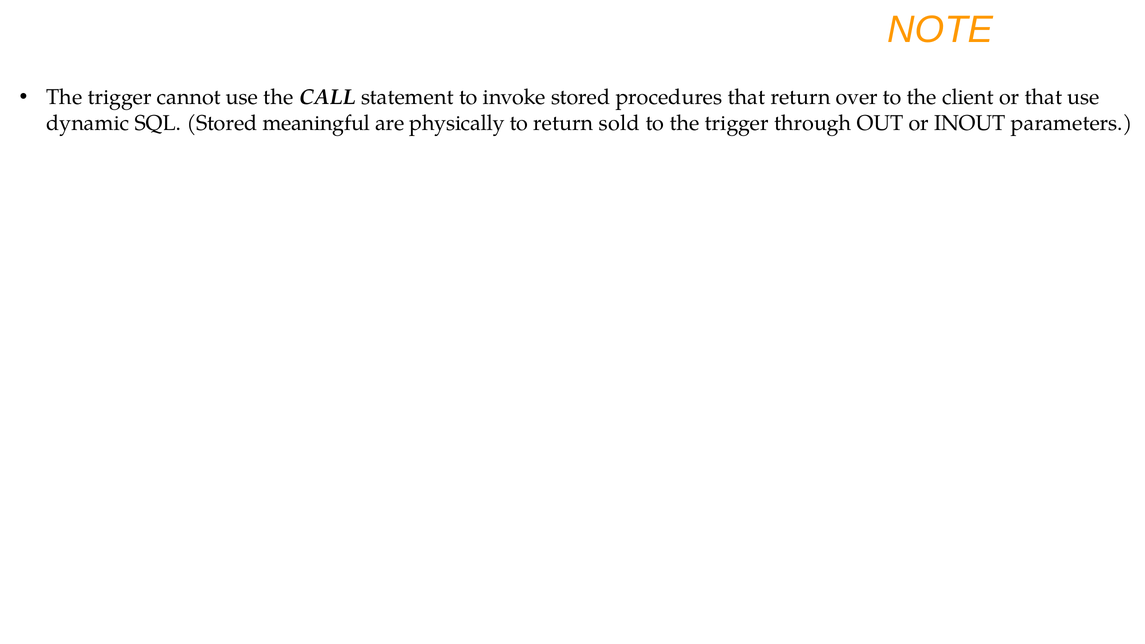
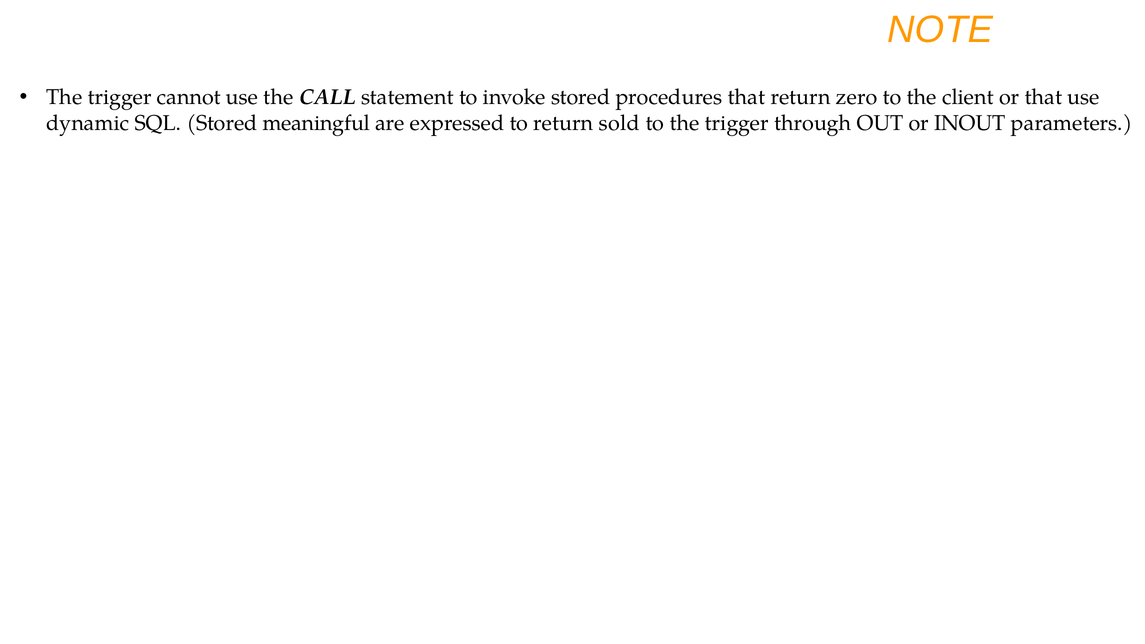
over: over -> zero
physically: physically -> expressed
